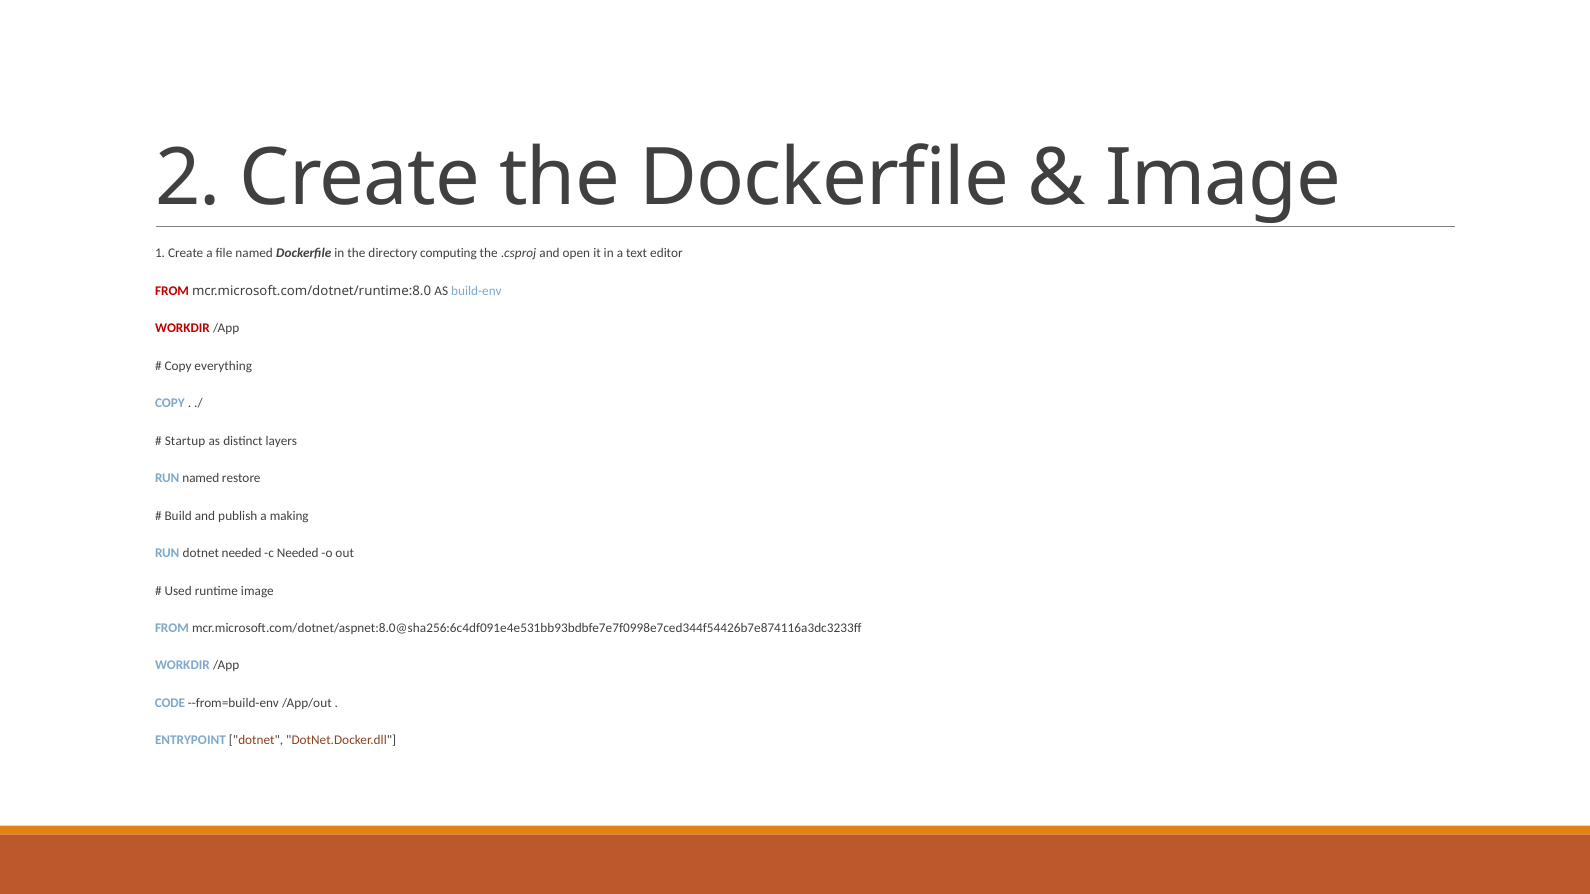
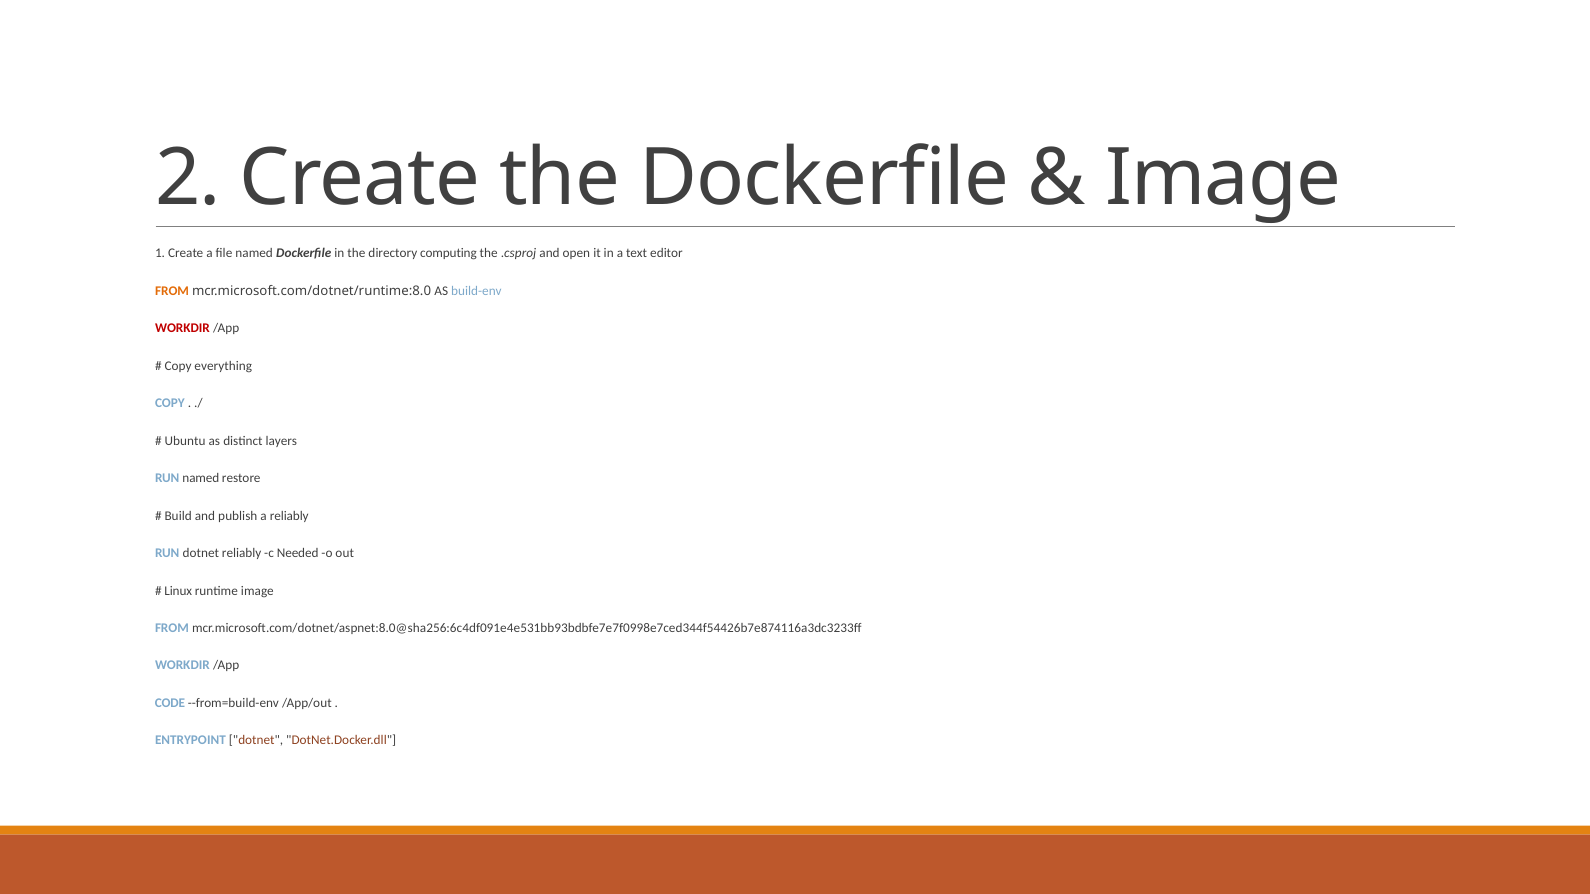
FROM at (172, 291) colour: red -> orange
Startup: Startup -> Ubuntu
a making: making -> reliably
dotnet needed: needed -> reliably
Used: Used -> Linux
